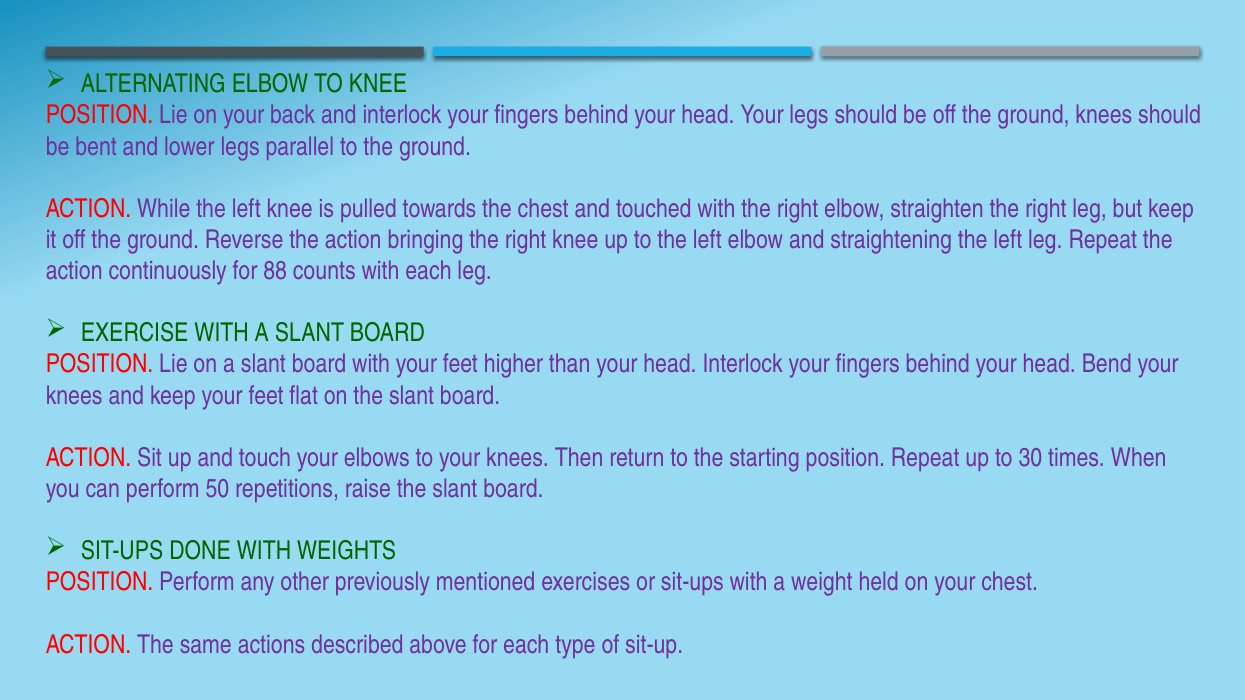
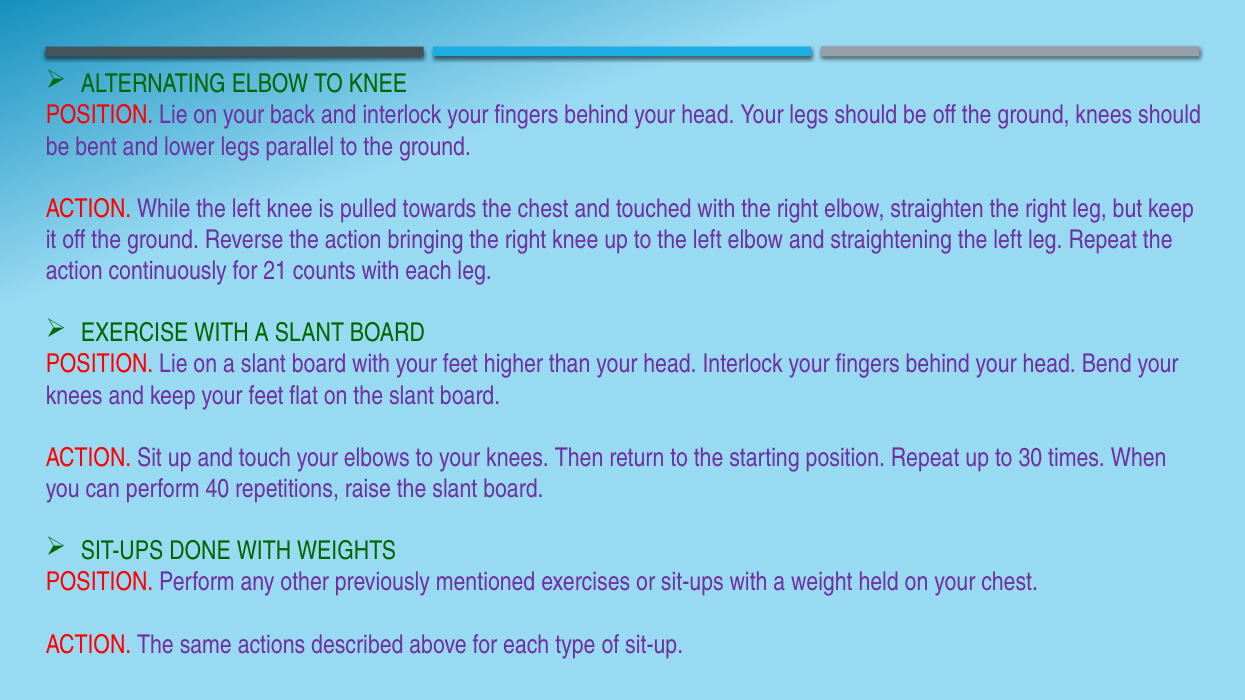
88: 88 -> 21
50: 50 -> 40
